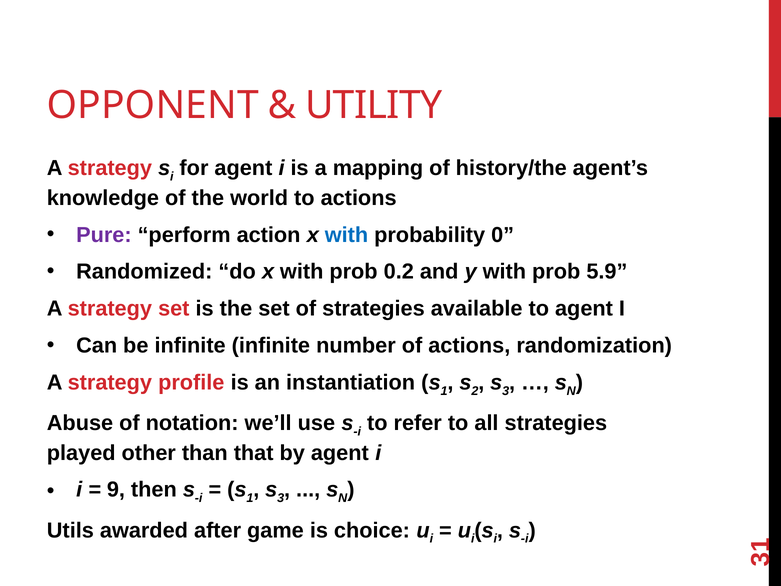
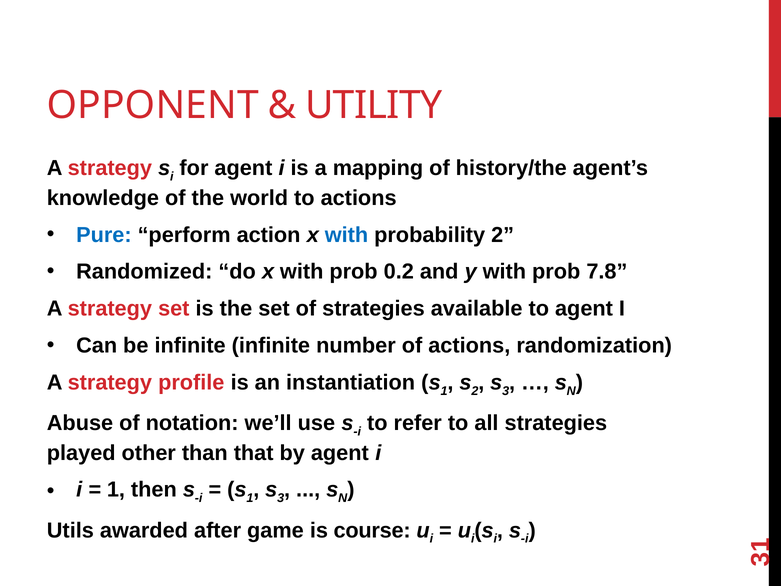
Pure colour: purple -> blue
probability 0: 0 -> 2
5.9: 5.9 -> 7.8
9 at (116, 490): 9 -> 1
choice: choice -> course
